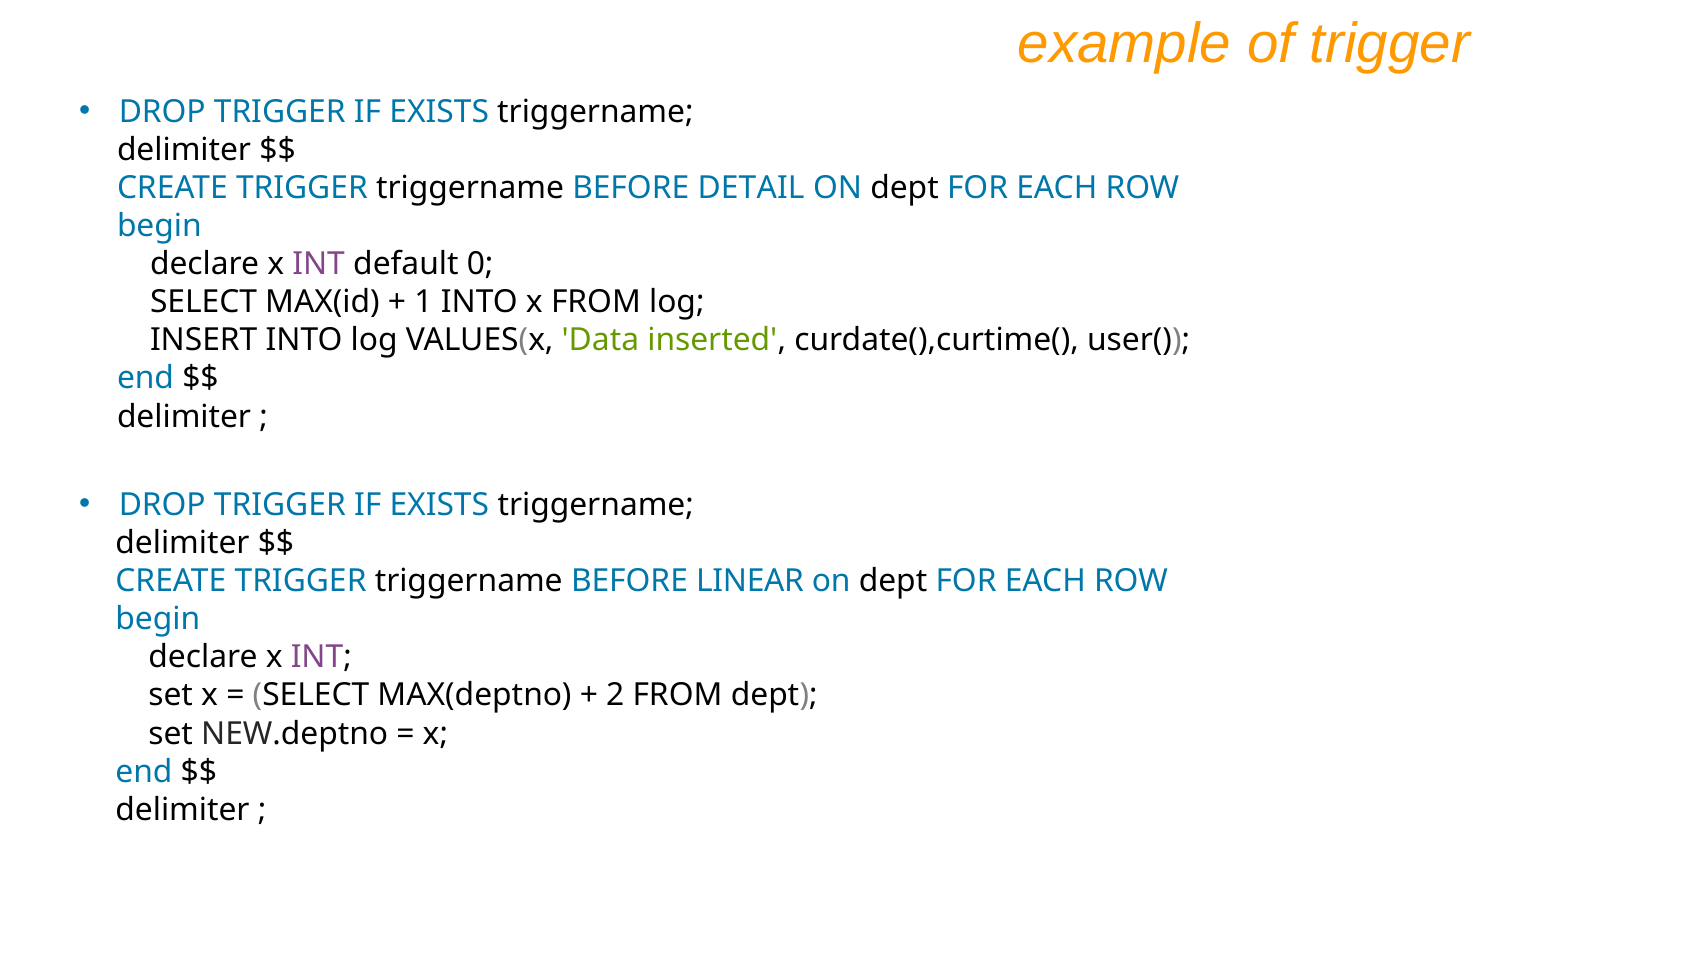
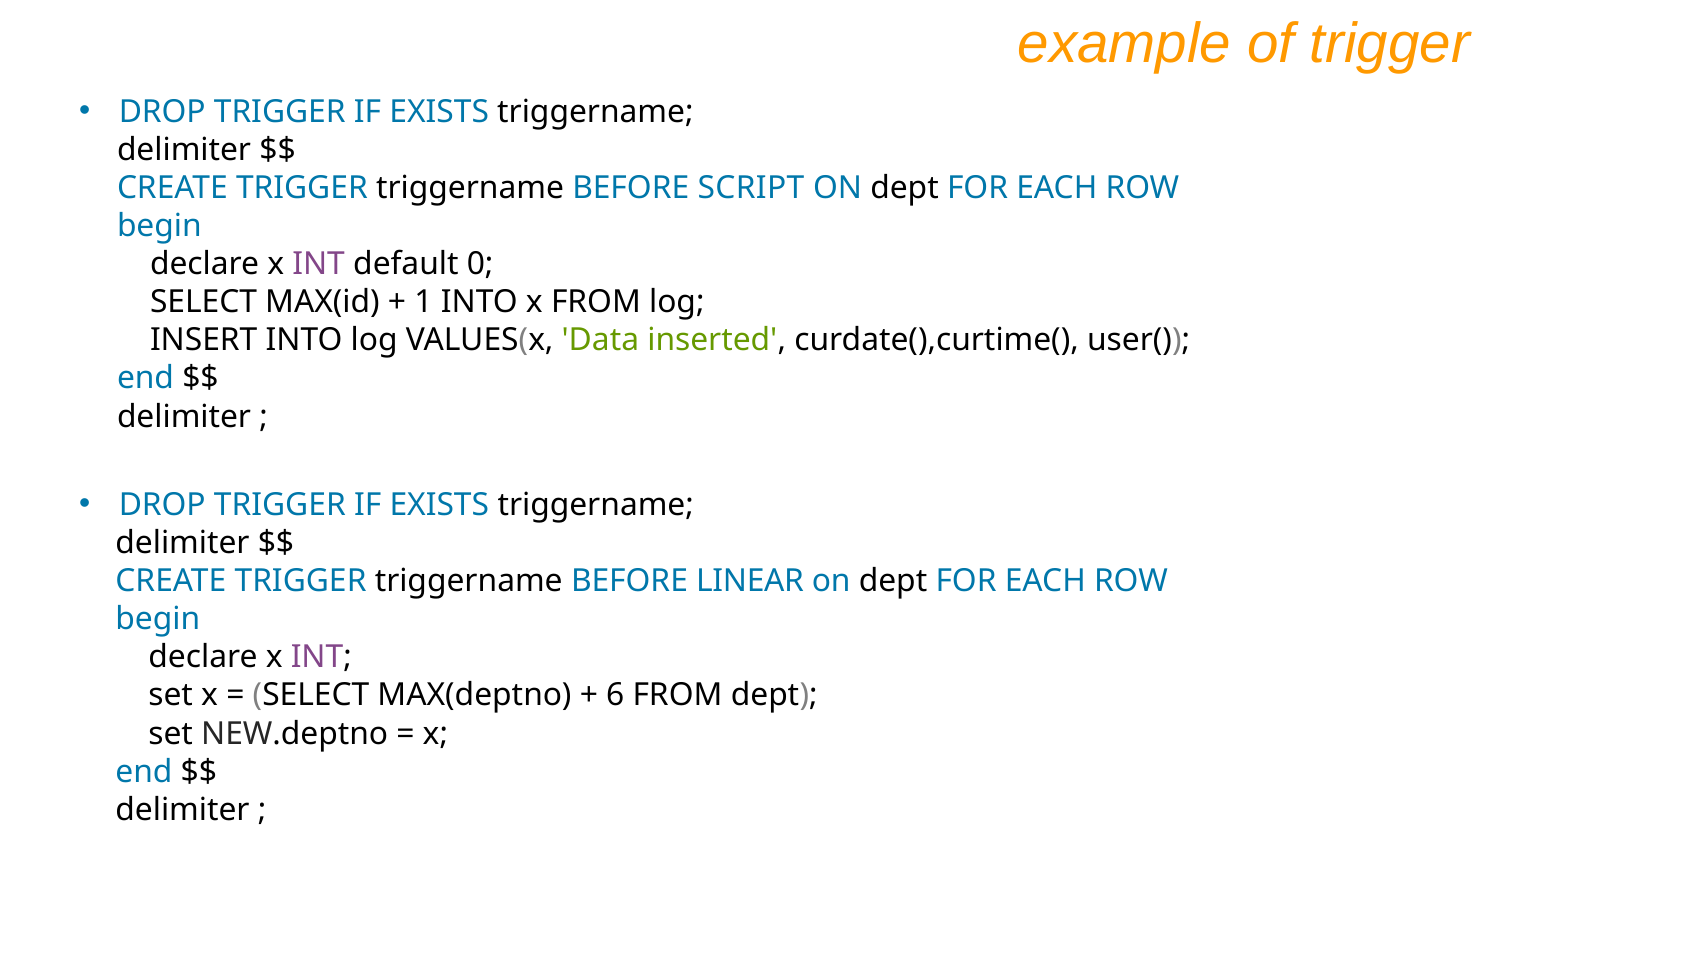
DETAIL: DETAIL -> SCRIPT
2: 2 -> 6
